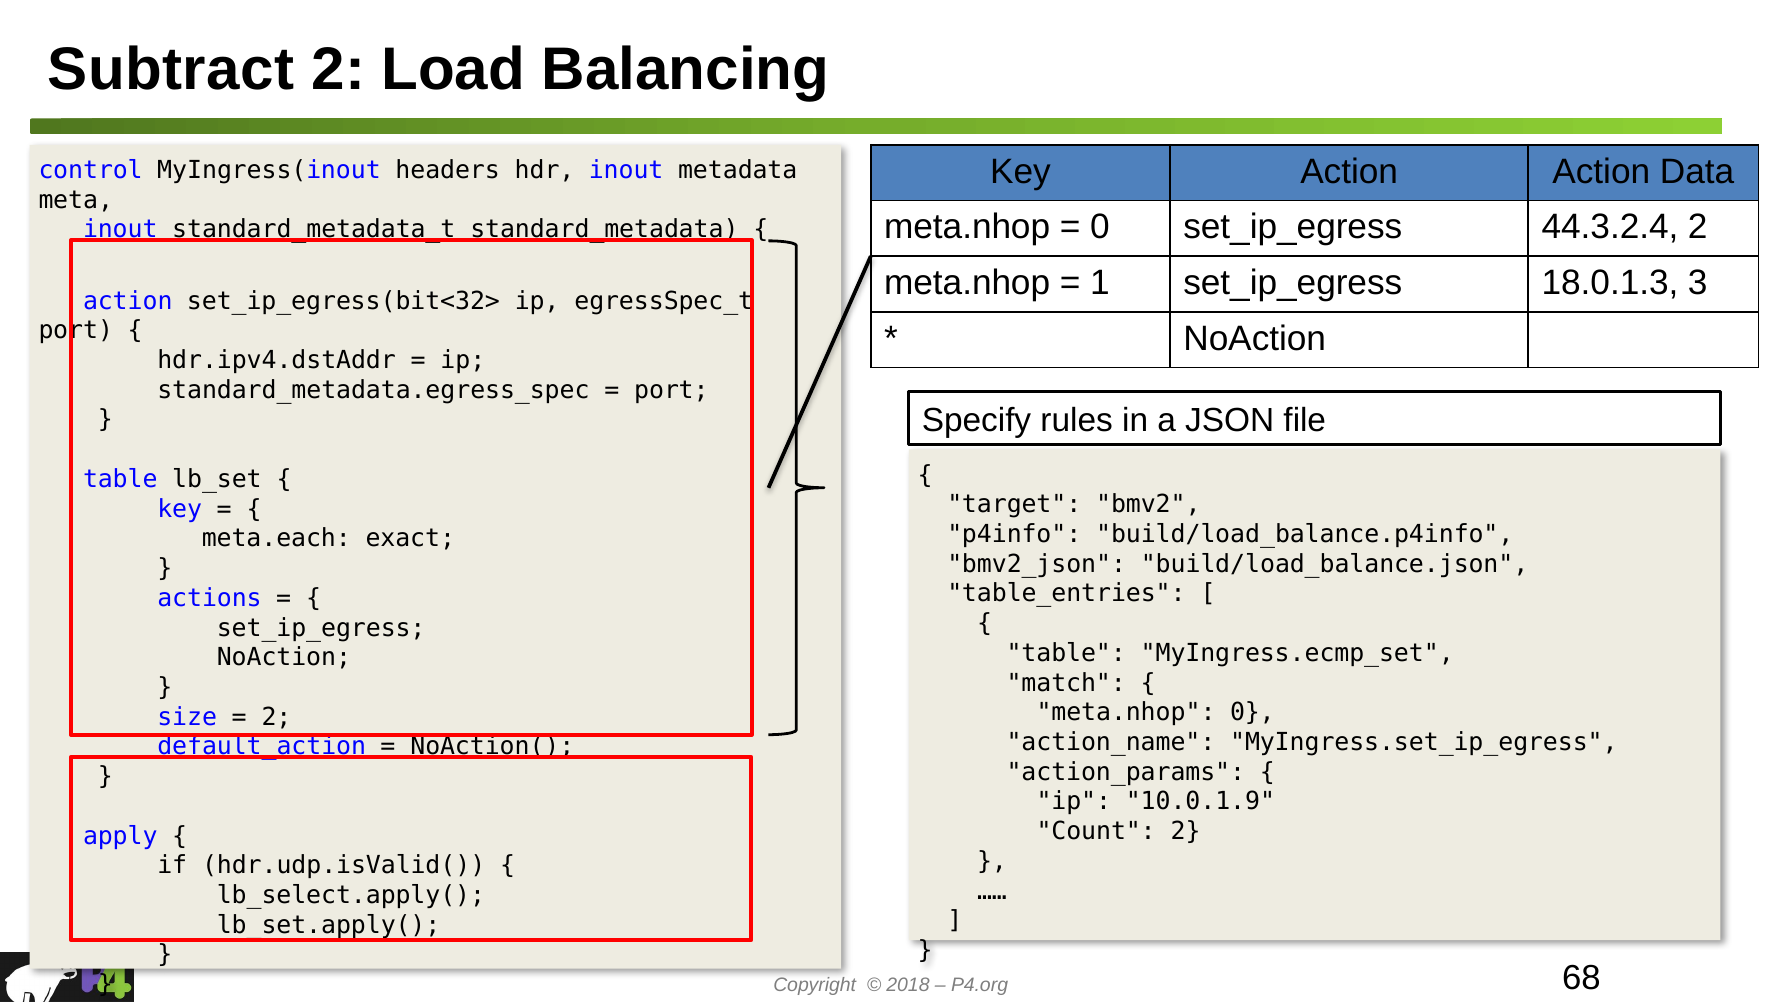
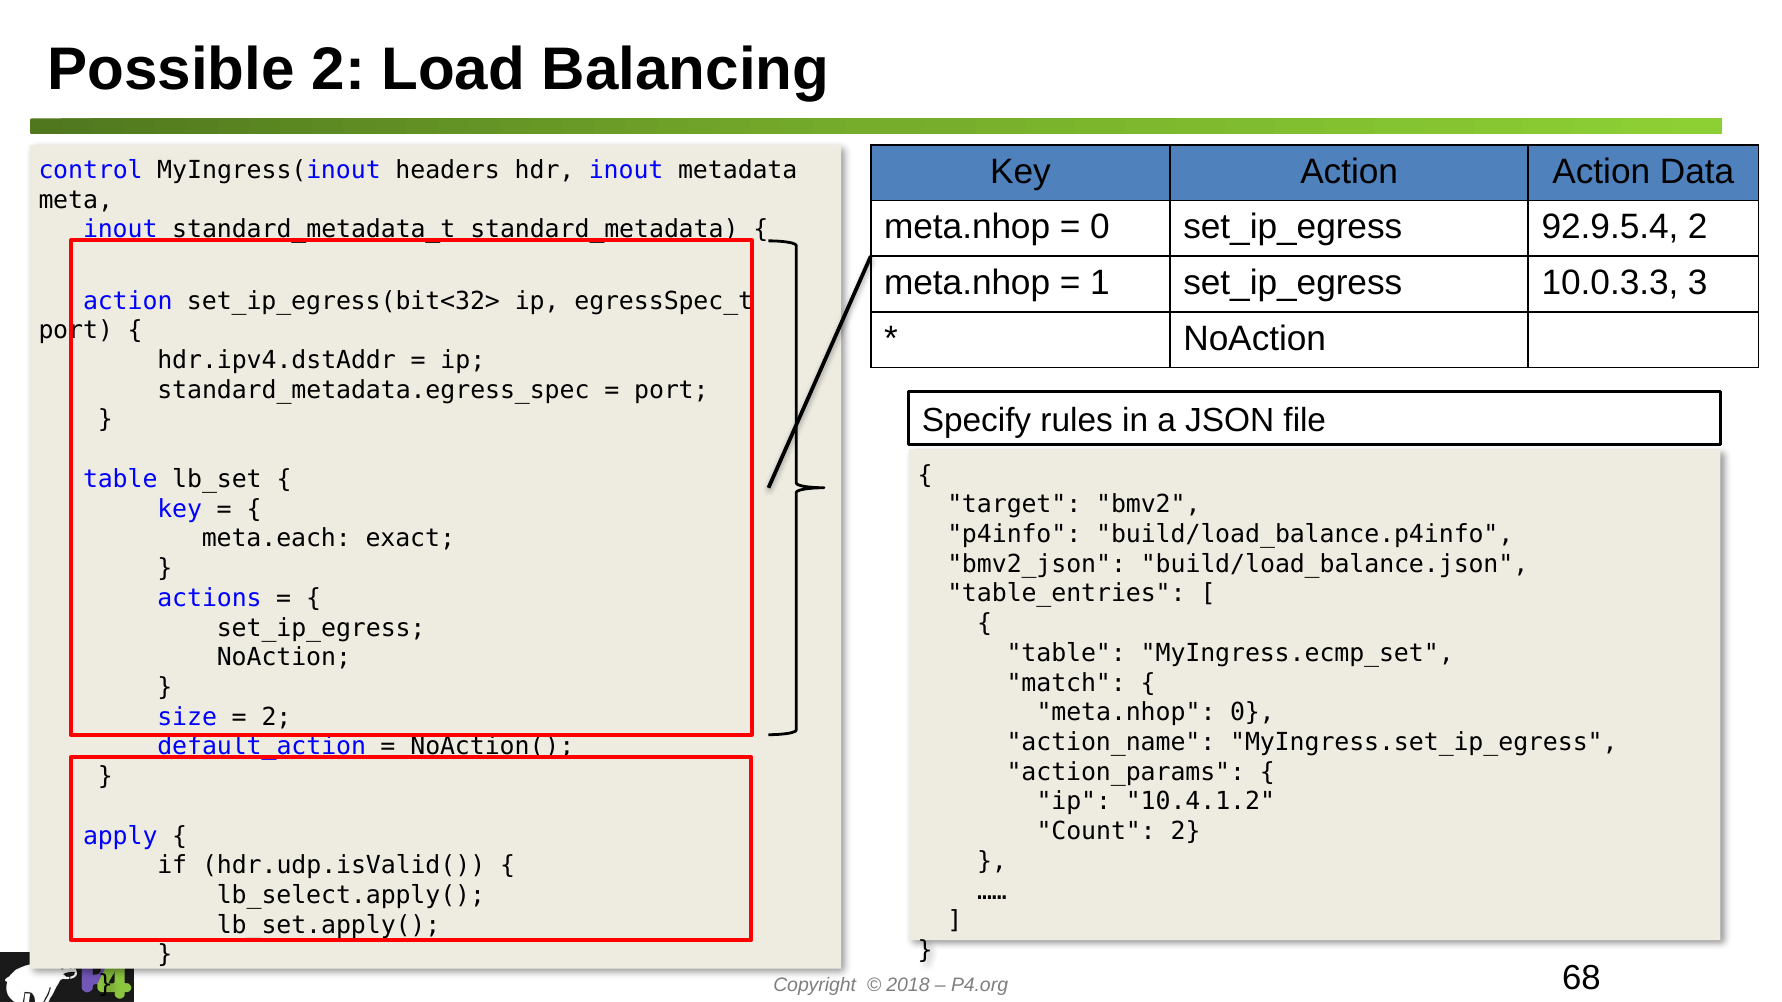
Subtract: Subtract -> Possible
44.3.2.4: 44.3.2.4 -> 92.9.5.4
18.0.1.3: 18.0.1.3 -> 10.0.3.3
10.0.1.9: 10.0.1.9 -> 10.4.1.2
